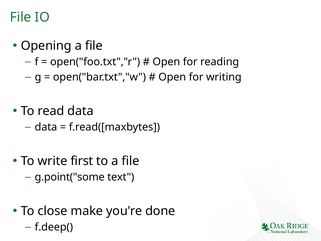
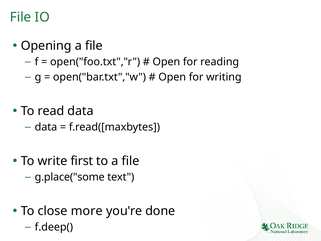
g.point("some: g.point("some -> g.place("some
make: make -> more
